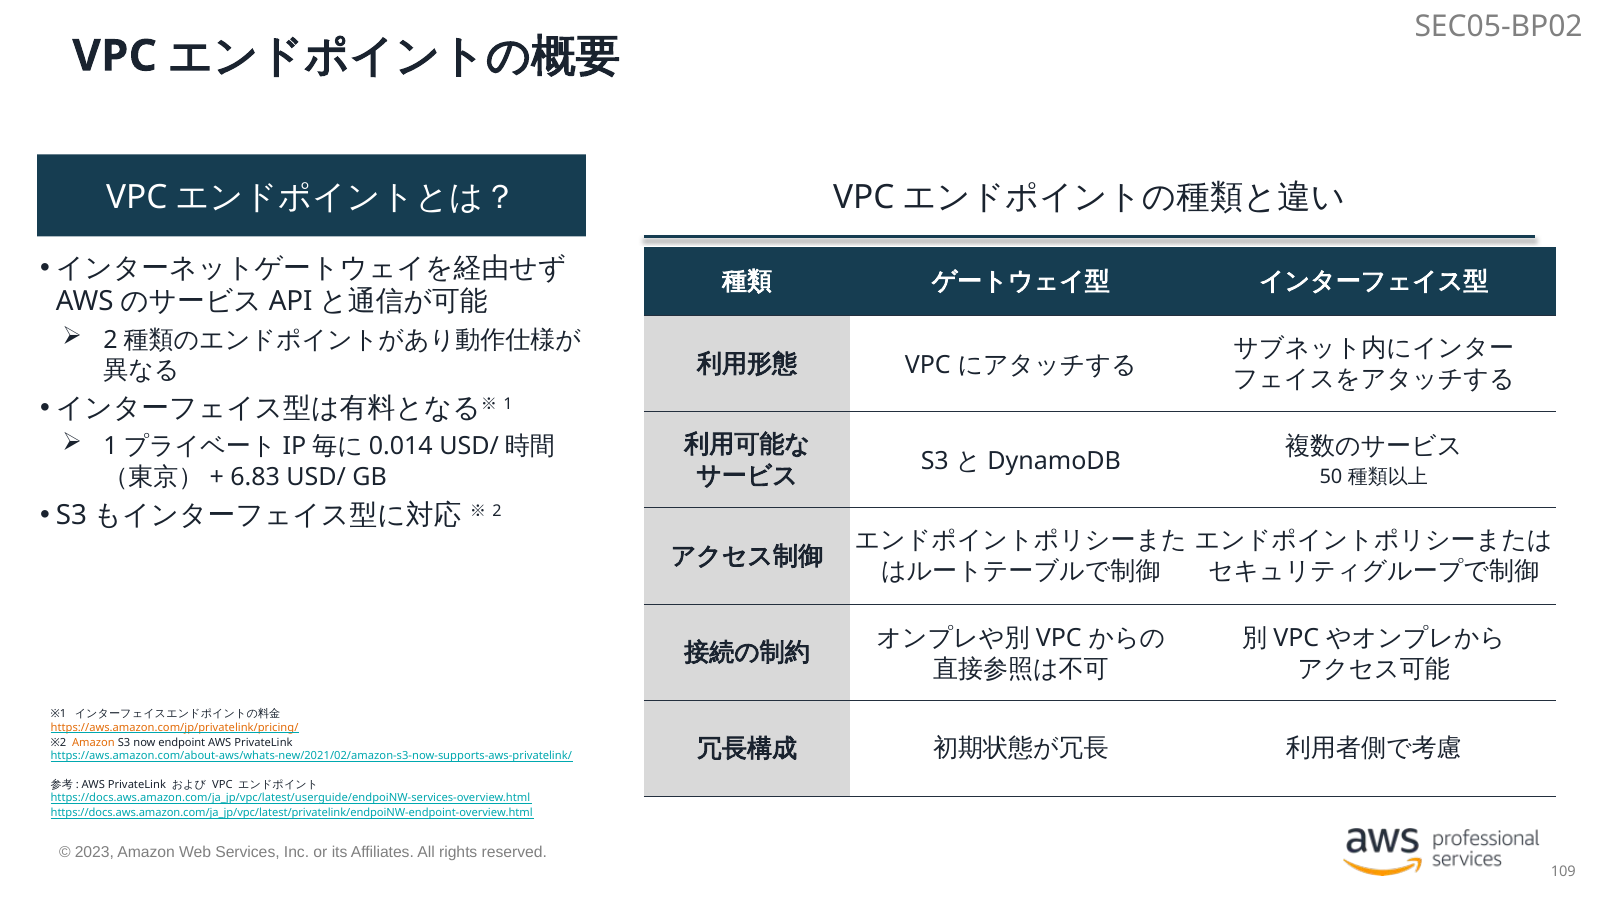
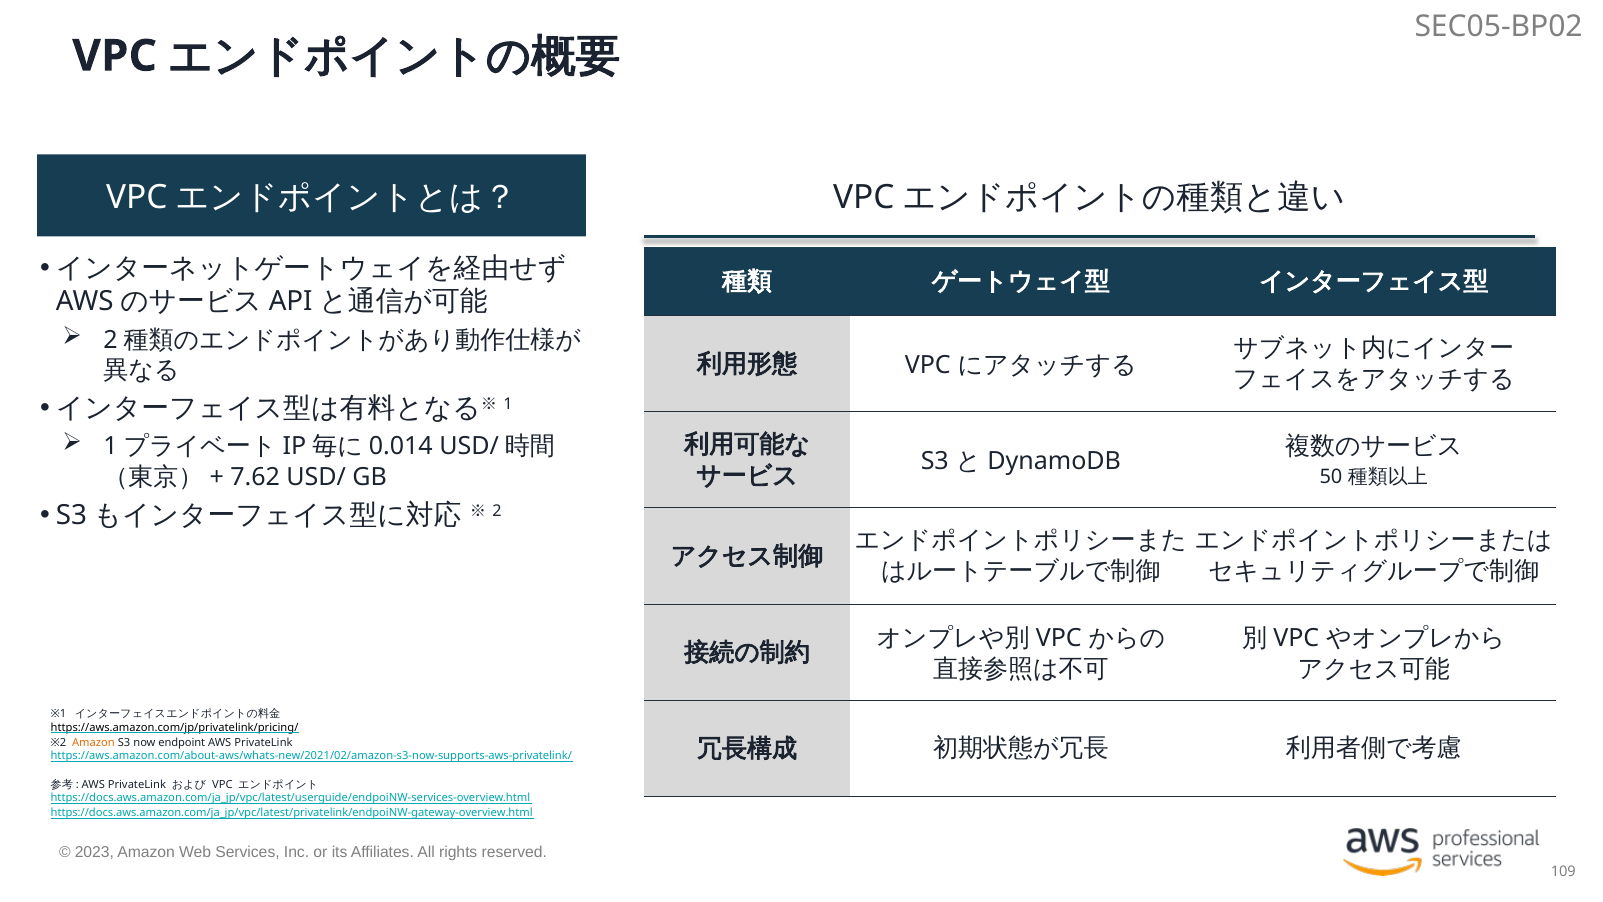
6.83: 6.83 -> 7.62
https://aws.amazon.com/jp/privatelink/pricing/ colour: orange -> black
https://docs.aws.amazon.com/ja_jp/vpc/latest/privatelink/endpoiNW-endpoint-overview.html: https://docs.aws.amazon.com/ja_jp/vpc/latest/privatelink/endpoiNW-endpoint-overview.html -> https://docs.aws.amazon.com/ja_jp/vpc/latest/privatelink/endpoiNW-gateway-overview.html
